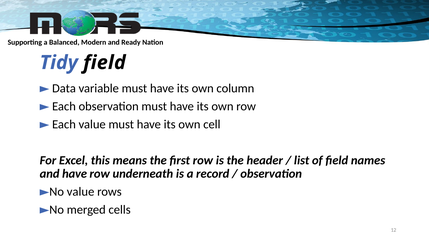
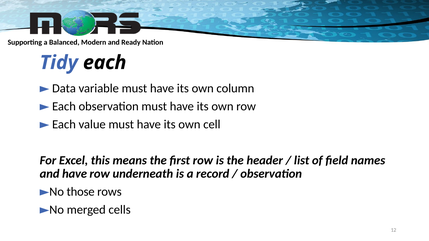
Tidy field: field -> each
value at (81, 192): value -> those
